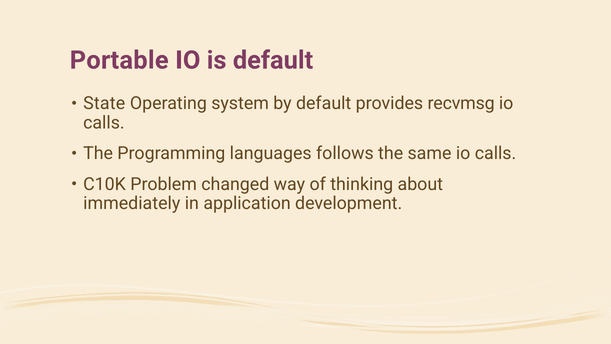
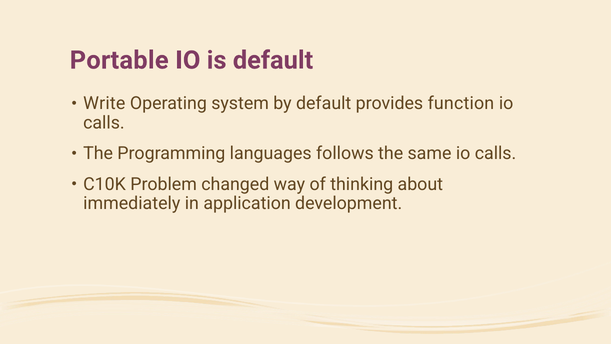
State: State -> Write
recvmsg: recvmsg -> function
